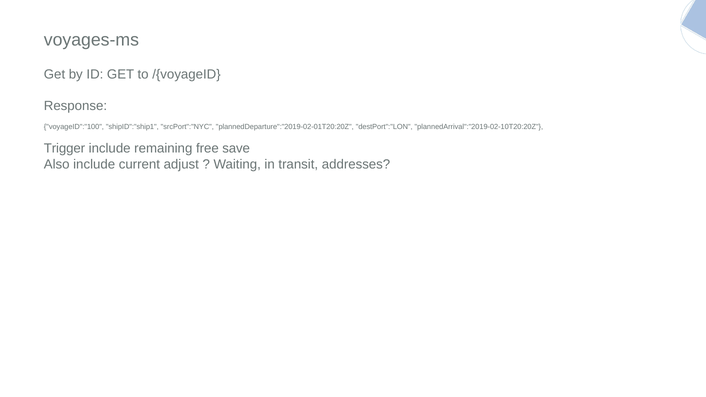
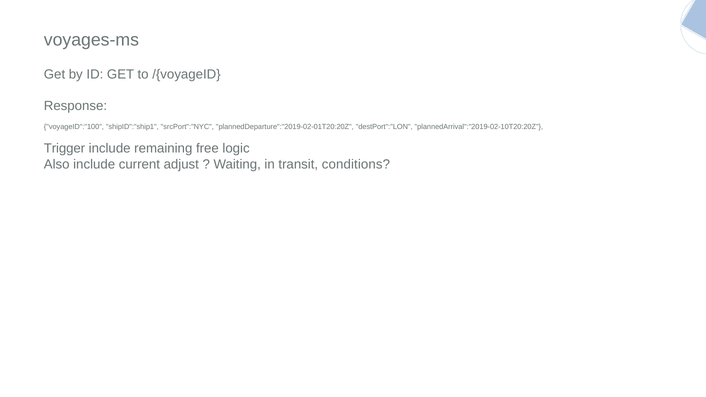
save: save -> logic
addresses: addresses -> conditions
